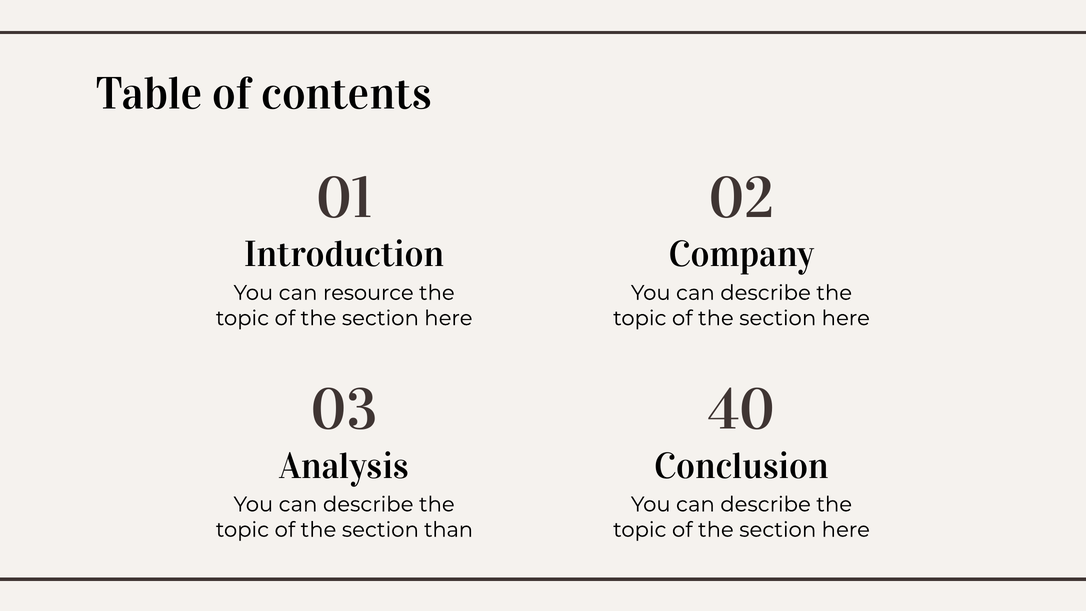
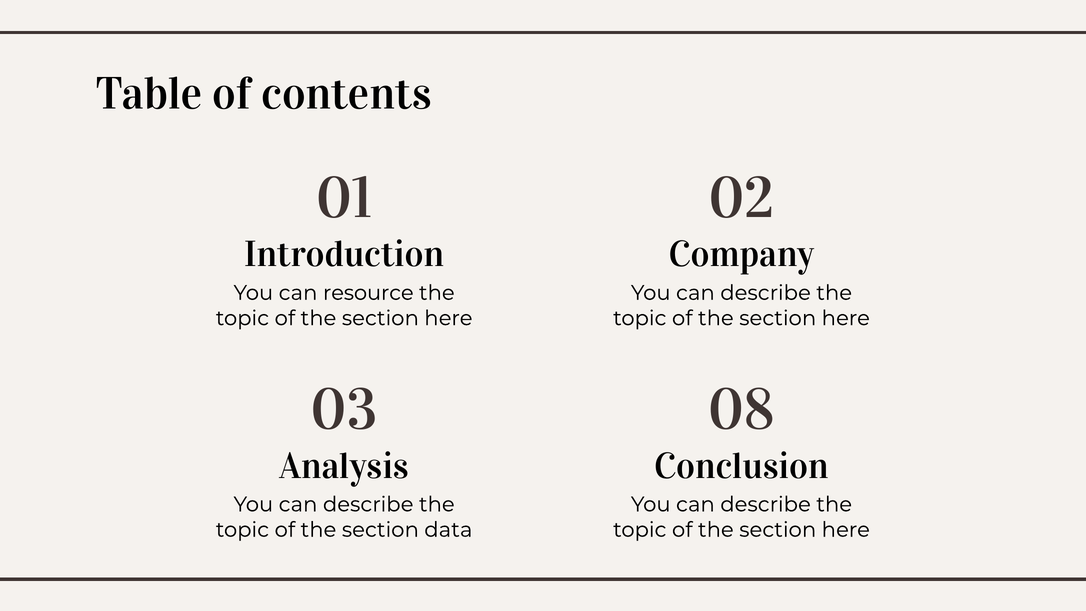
40: 40 -> 08
than: than -> data
